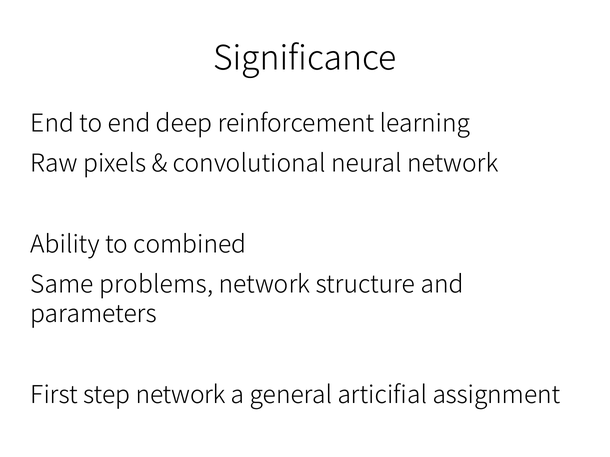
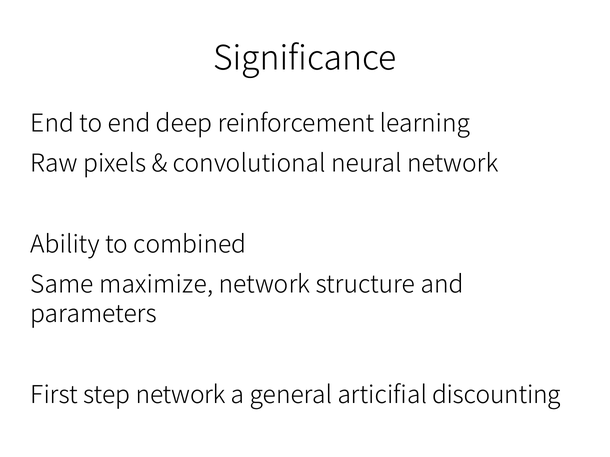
problems: problems -> maximize
assignment: assignment -> discounting
